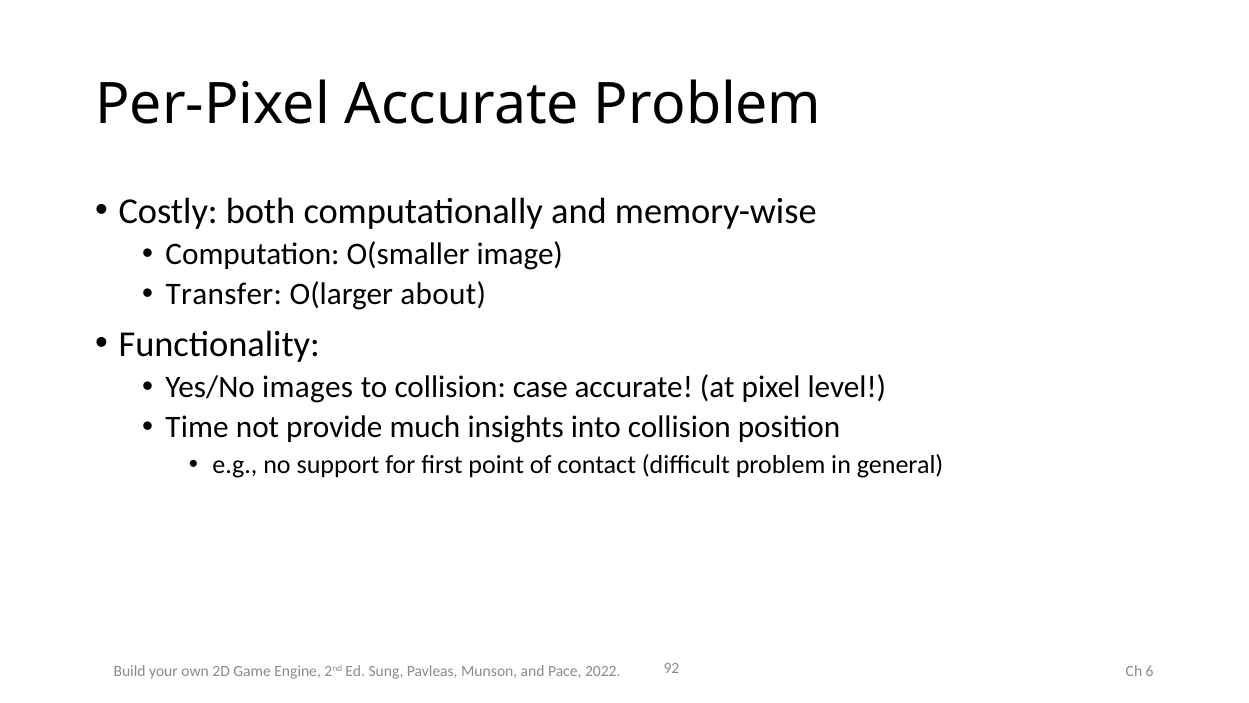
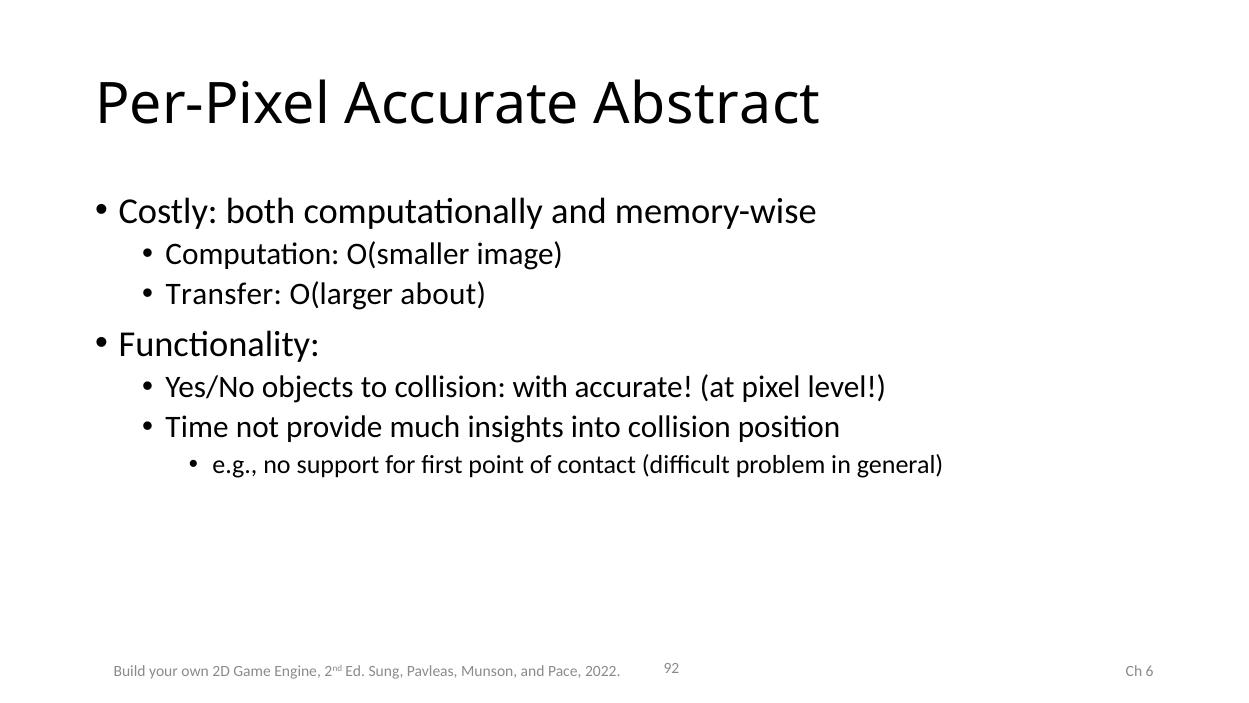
Accurate Problem: Problem -> Abstract
images: images -> objects
case: case -> with
